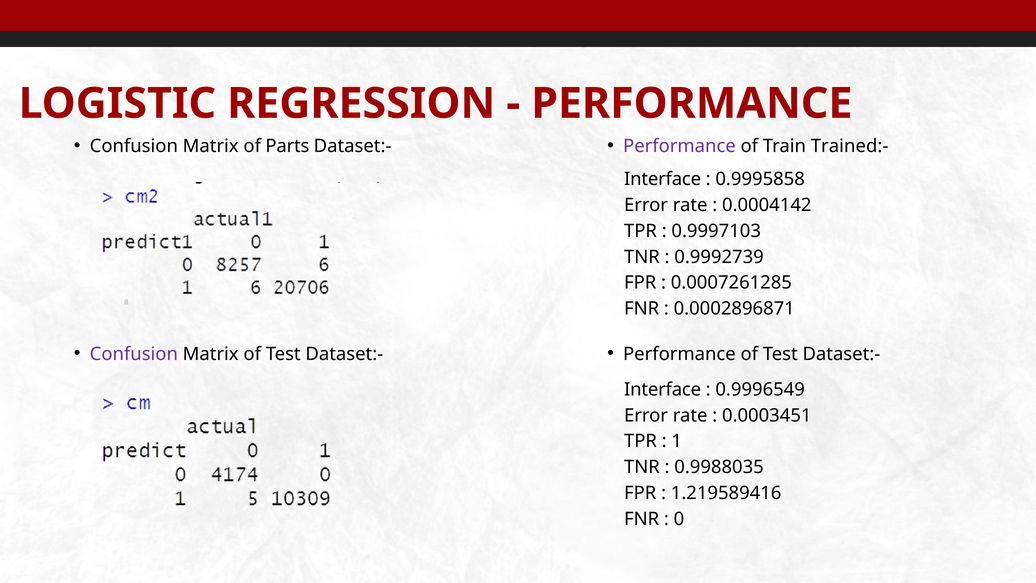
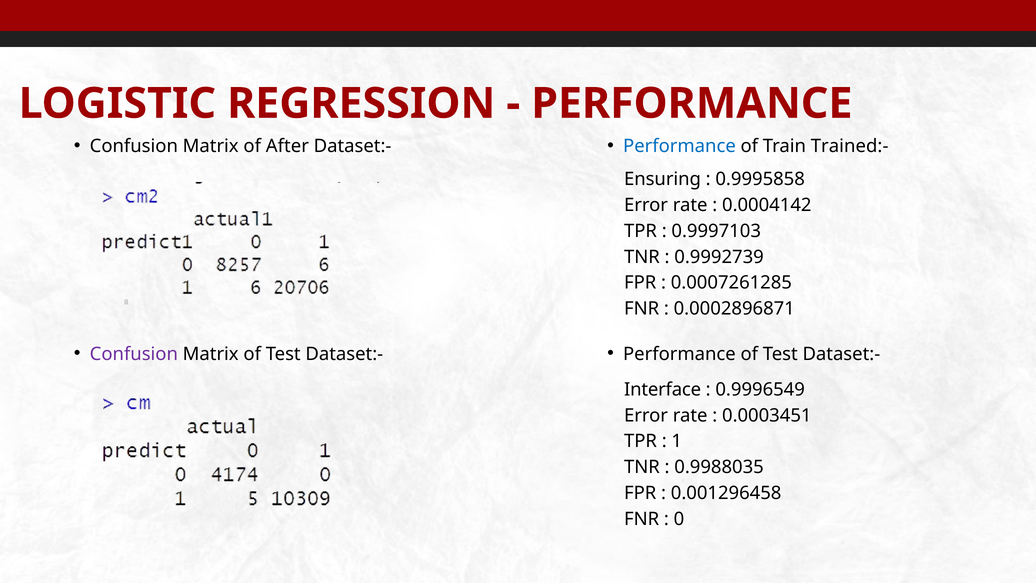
Parts: Parts -> After
Performance at (679, 146) colour: purple -> blue
Interface at (663, 179): Interface -> Ensuring
1.219589416: 1.219589416 -> 0.001296458
